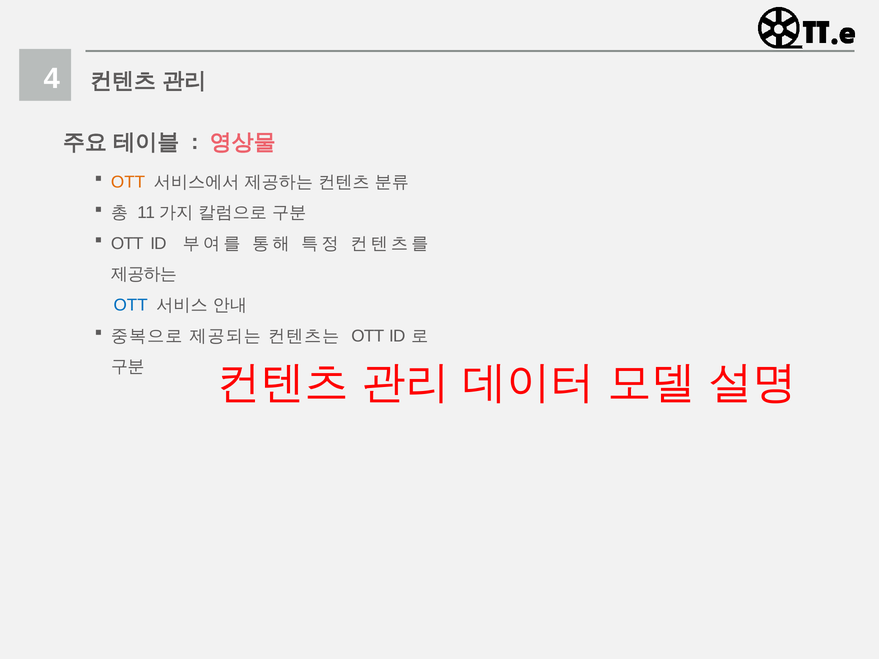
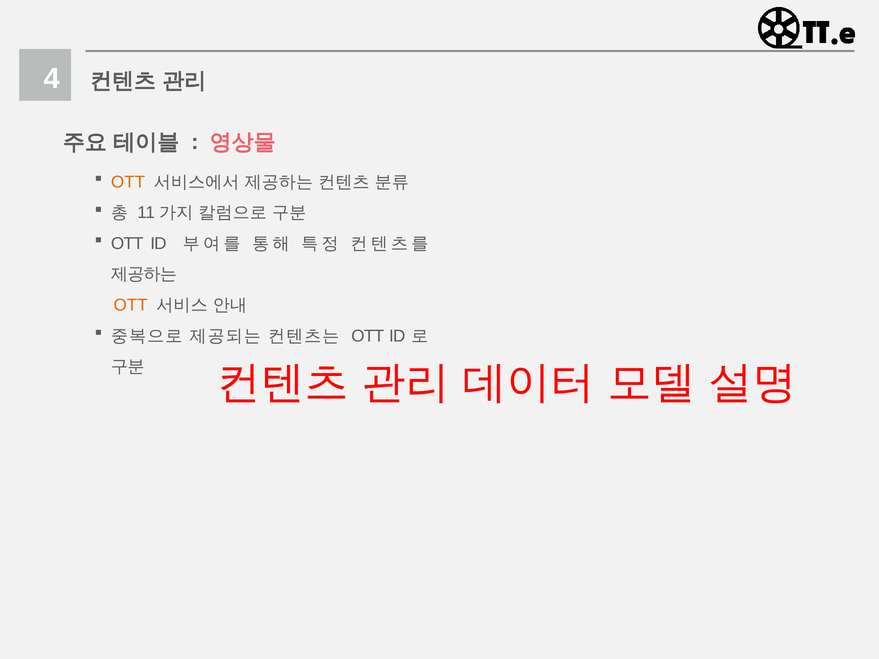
OTT at (131, 305) colour: blue -> orange
